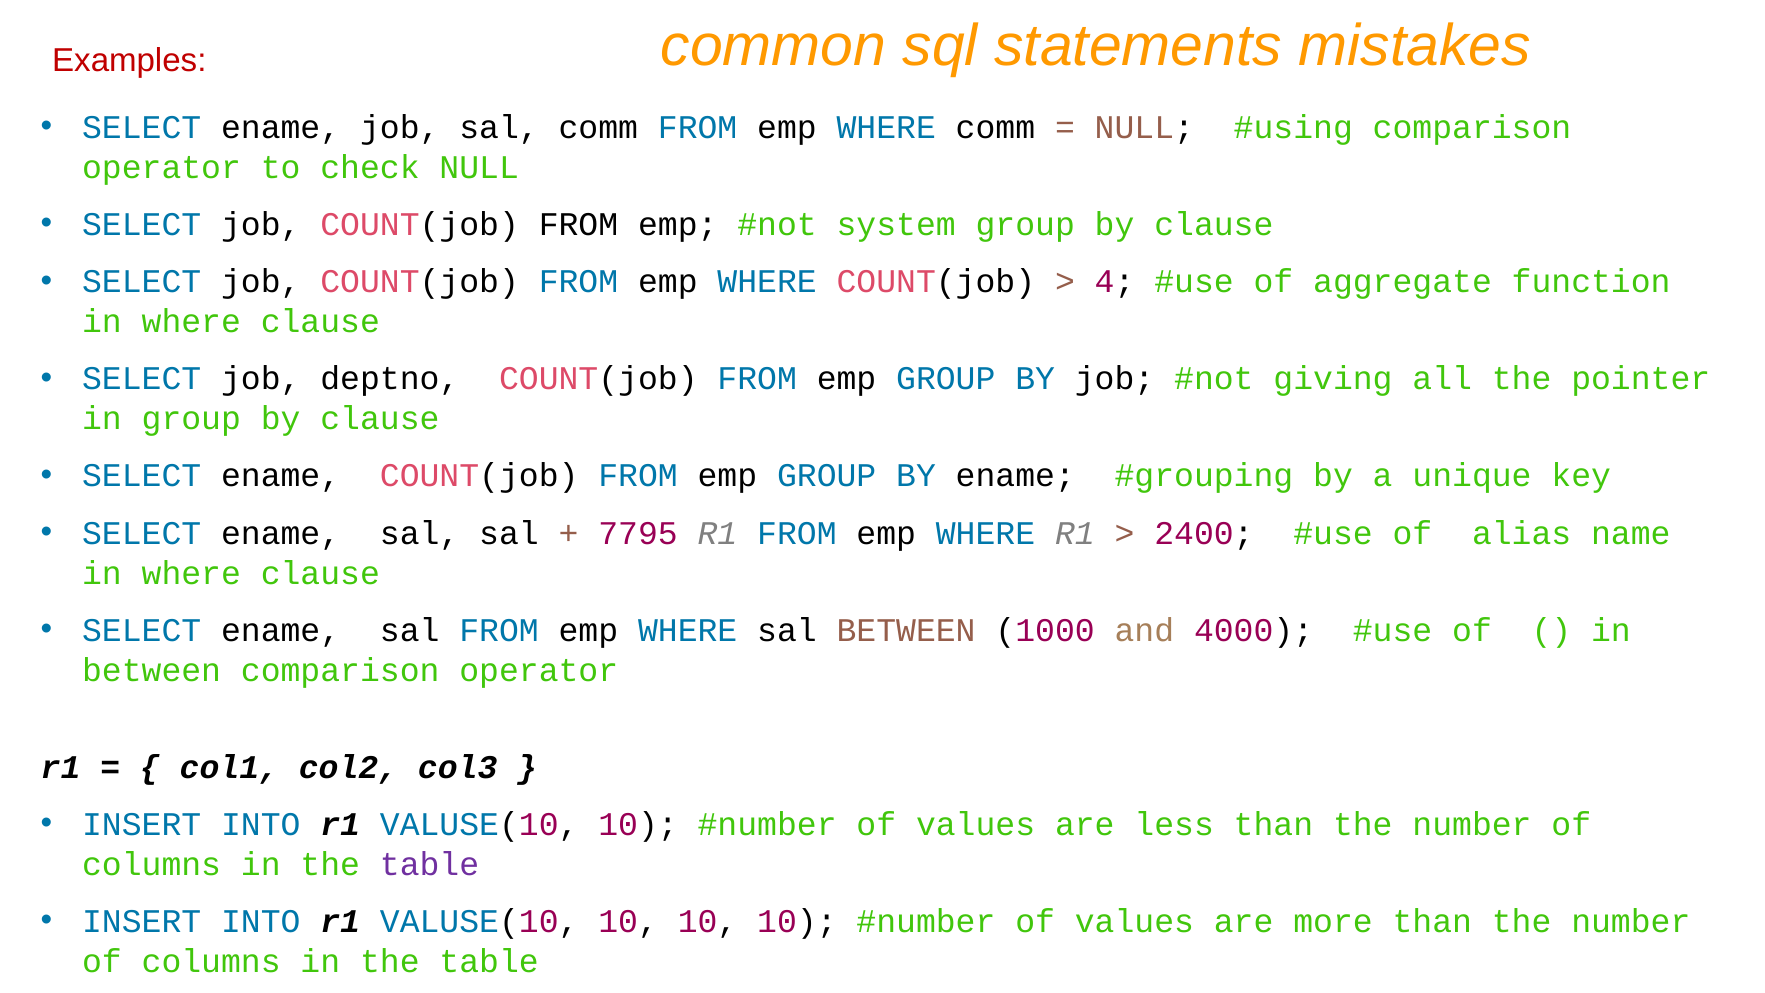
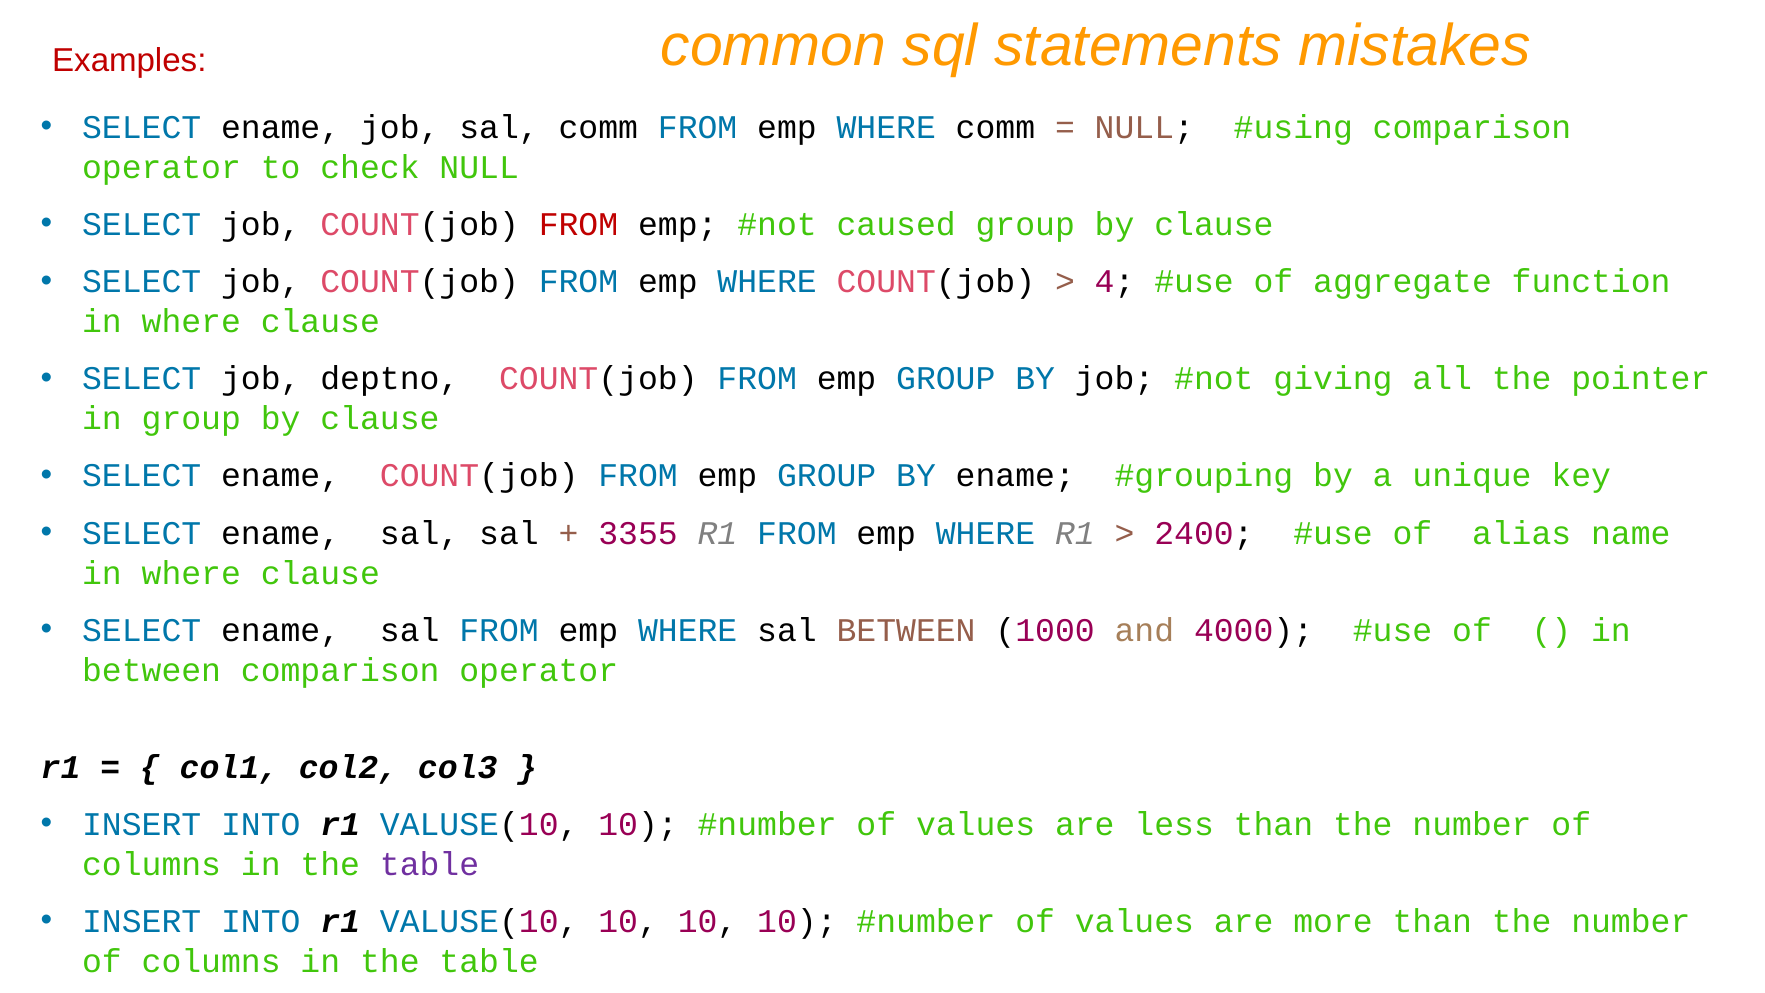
FROM at (578, 225) colour: black -> red
system: system -> caused
7795: 7795 -> 3355
